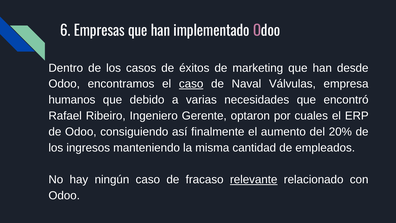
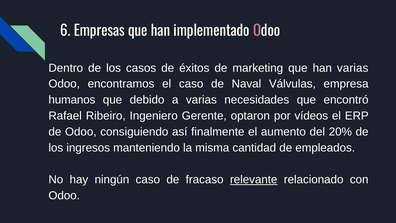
han desde: desde -> varias
caso at (191, 84) underline: present -> none
cuales: cuales -> vídeos
